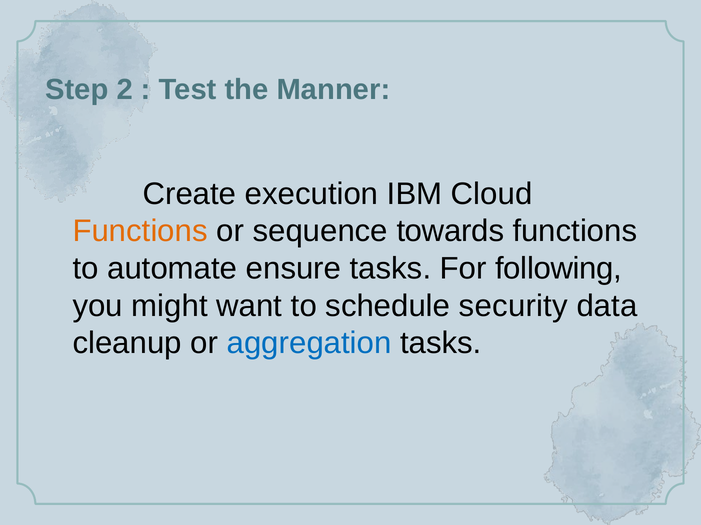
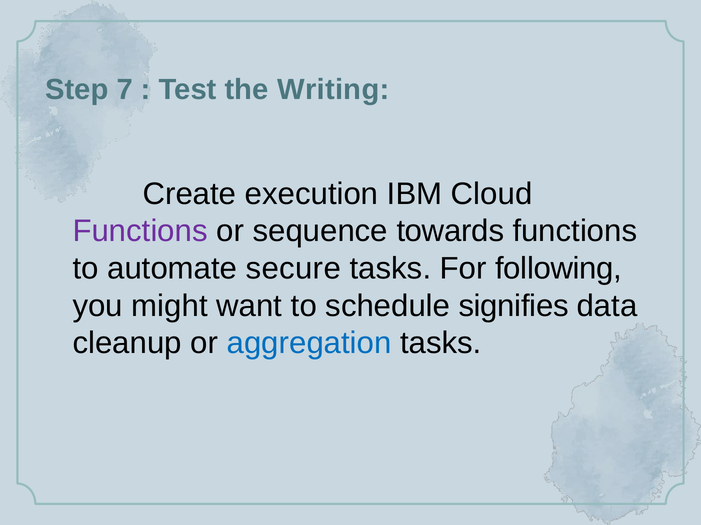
2: 2 -> 7
Manner: Manner -> Writing
Functions at (140, 231) colour: orange -> purple
ensure: ensure -> secure
security: security -> signifies
